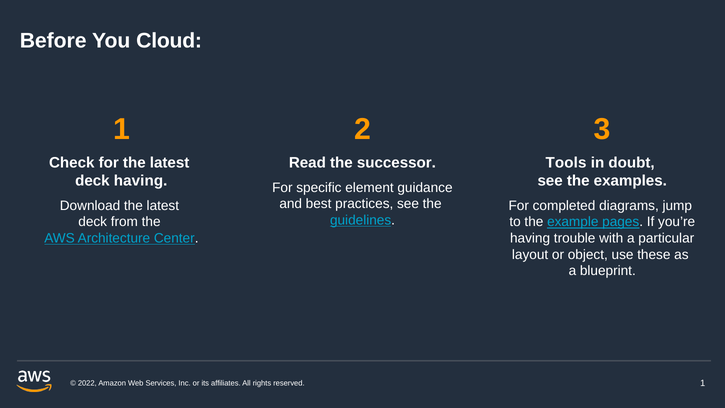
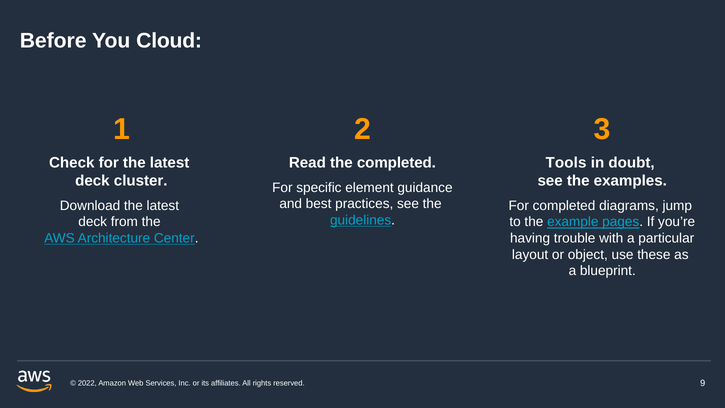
the successor: successor -> completed
deck having: having -> cluster
reserved 1: 1 -> 9
